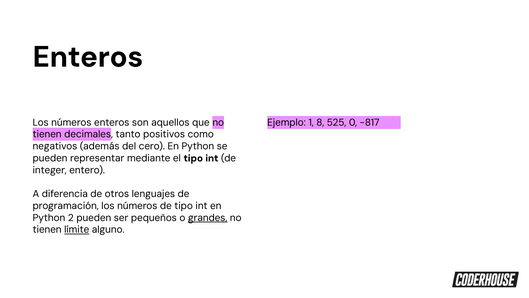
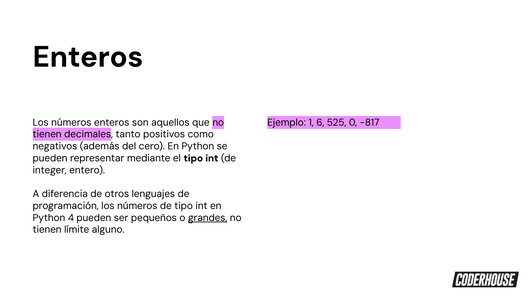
8: 8 -> 6
2: 2 -> 4
límite underline: present -> none
